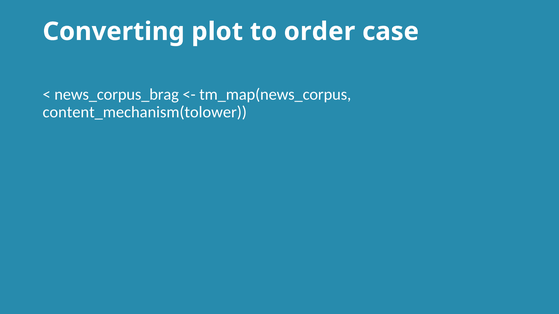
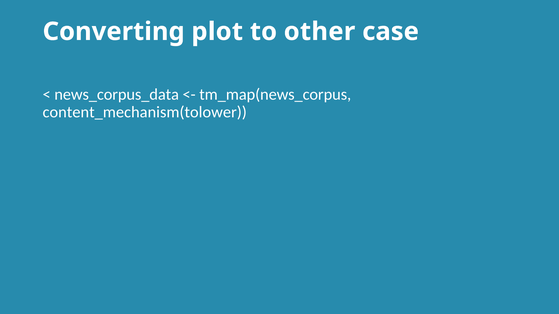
order: order -> other
news_corpus_brag: news_corpus_brag -> news_corpus_data
